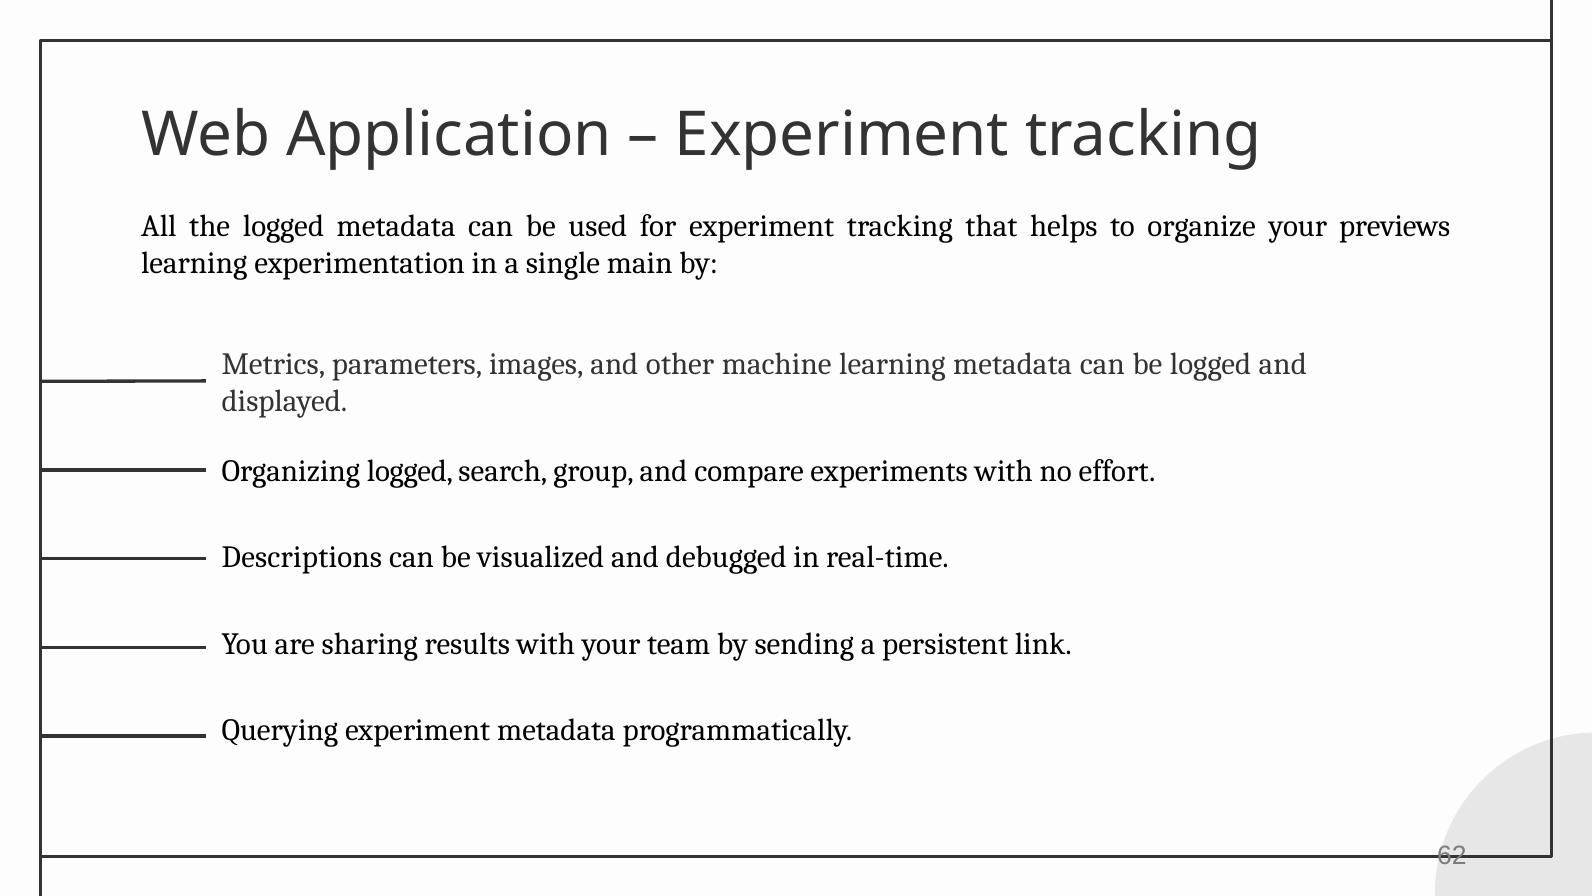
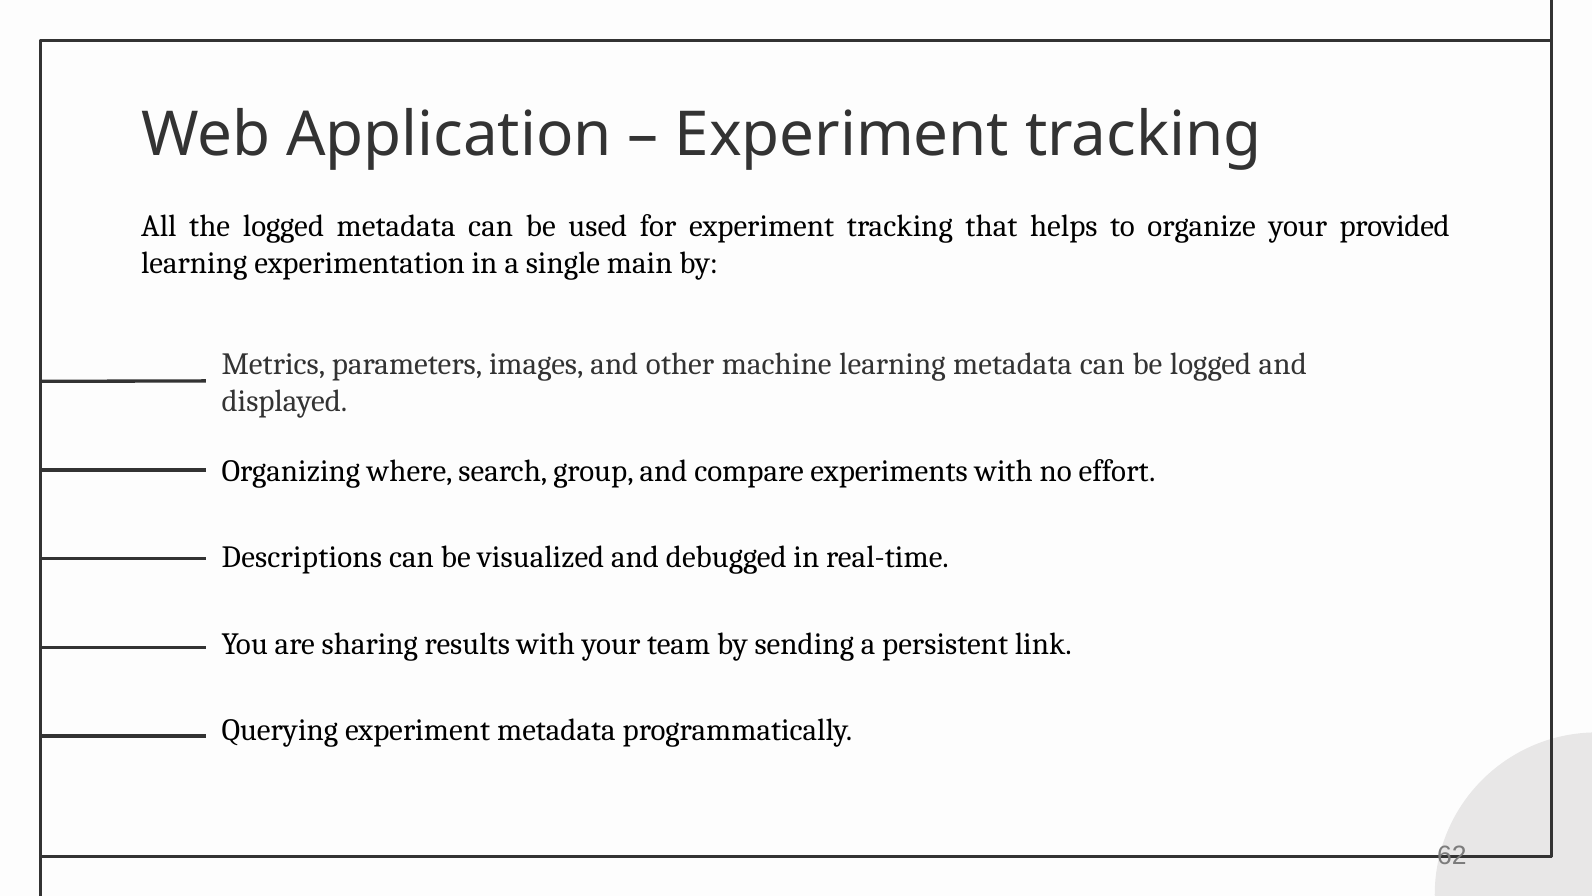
previews: previews -> provided
Organizing logged: logged -> where
